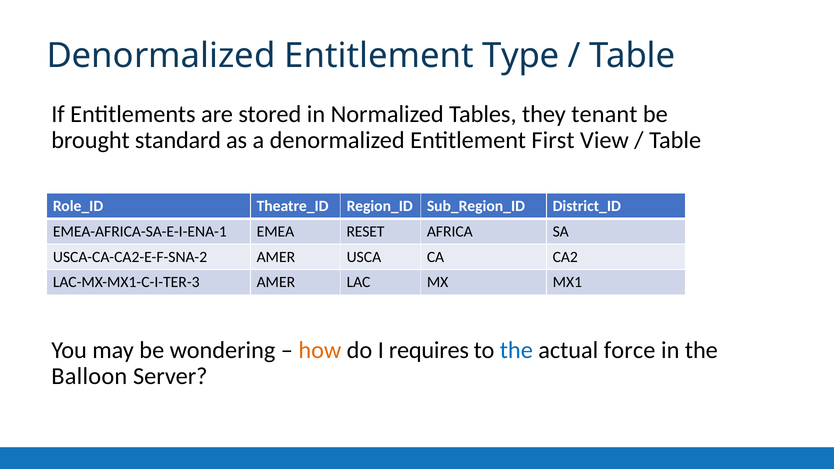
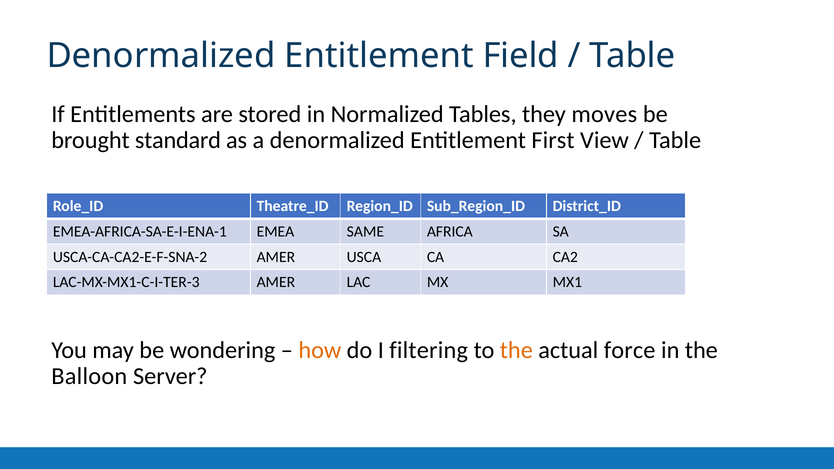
Type: Type -> Field
tenant: tenant -> moves
RESET: RESET -> SAME
requires: requires -> filtering
the at (516, 350) colour: blue -> orange
